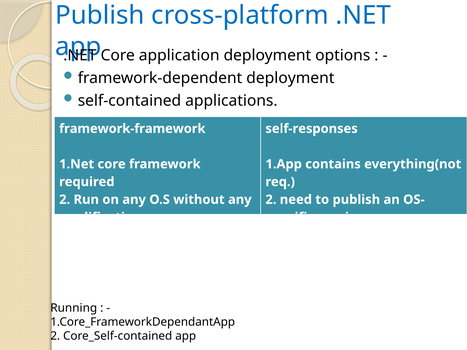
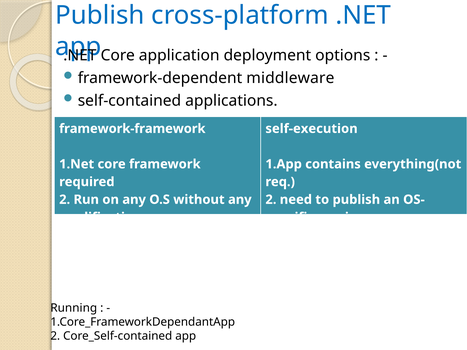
framework-dependent deployment: deployment -> middleware
self-responses: self-responses -> self-execution
